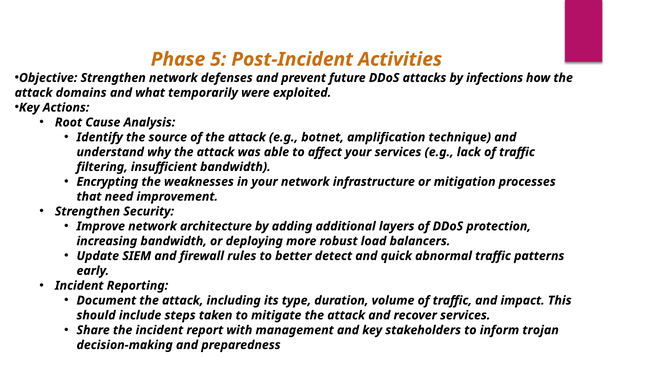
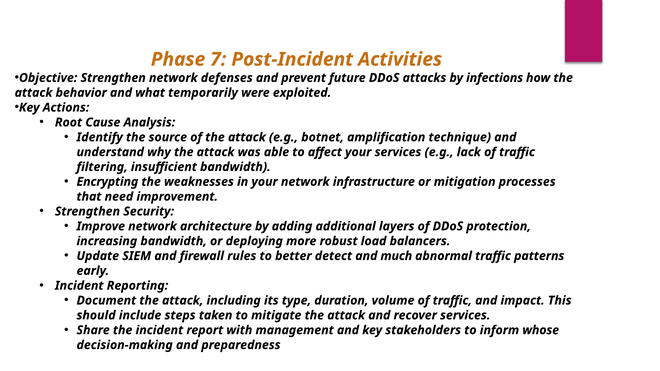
5: 5 -> 7
domains: domains -> behavior
quick: quick -> much
trojan: trojan -> whose
